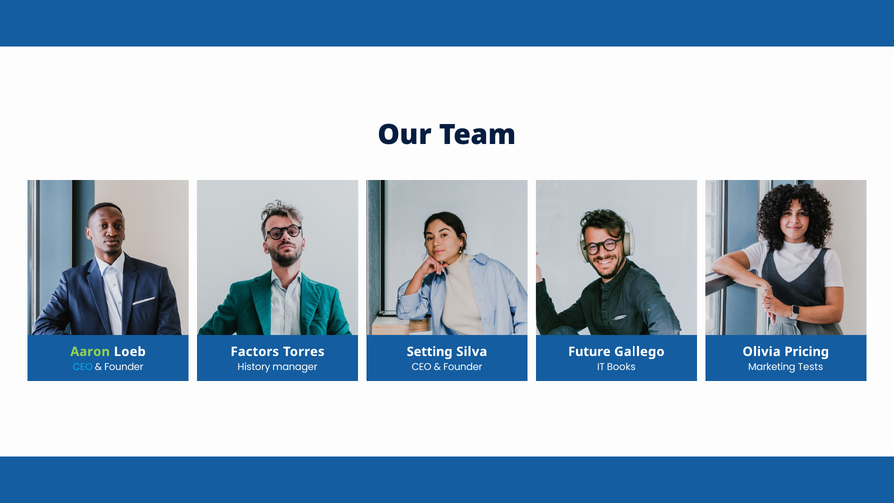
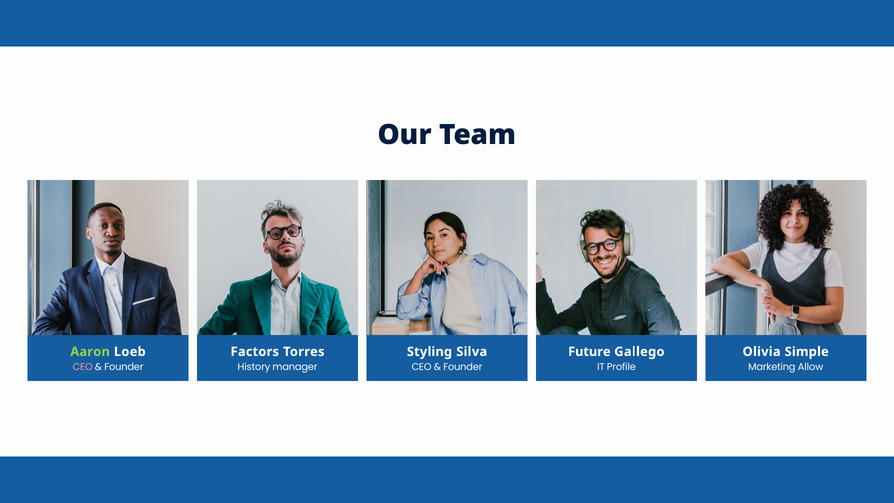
Setting: Setting -> Styling
Pricing: Pricing -> Simple
CEO at (83, 367) colour: light blue -> pink
Books: Books -> Profile
Tests: Tests -> Allow
